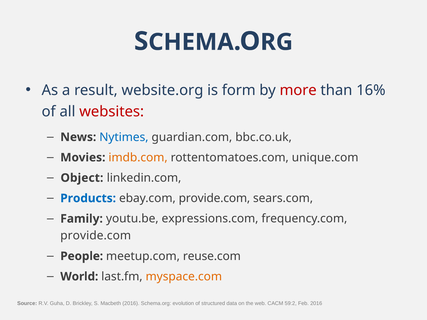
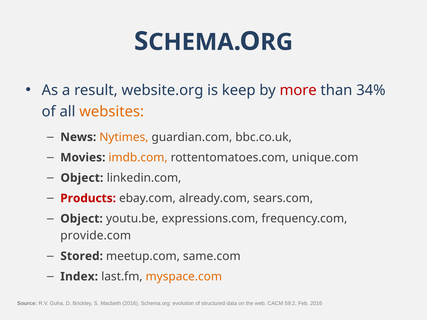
form: form -> keep
16%: 16% -> 34%
websites colour: red -> orange
Nytimes colour: blue -> orange
Products colour: blue -> red
ebay.com provide.com: provide.com -> already.com
Family at (82, 219): Family -> Object
People: People -> Stored
reuse.com: reuse.com -> same.com
World: World -> Index
